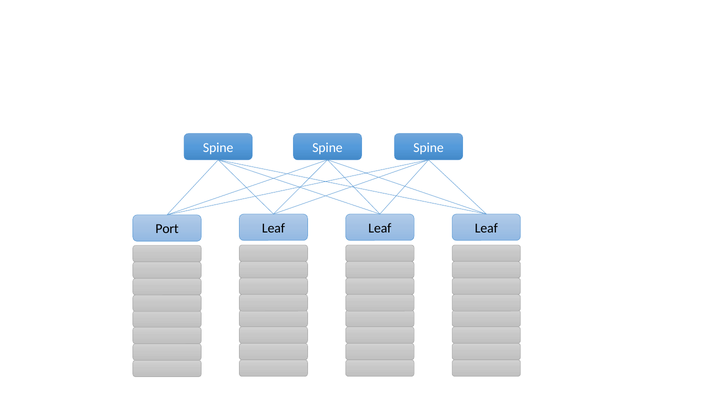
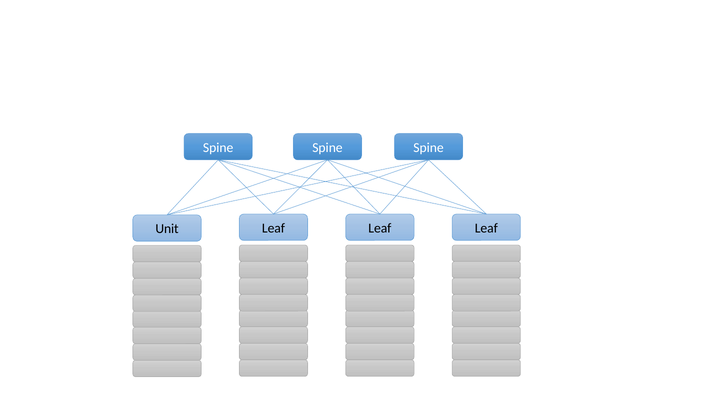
Port: Port -> Unit
